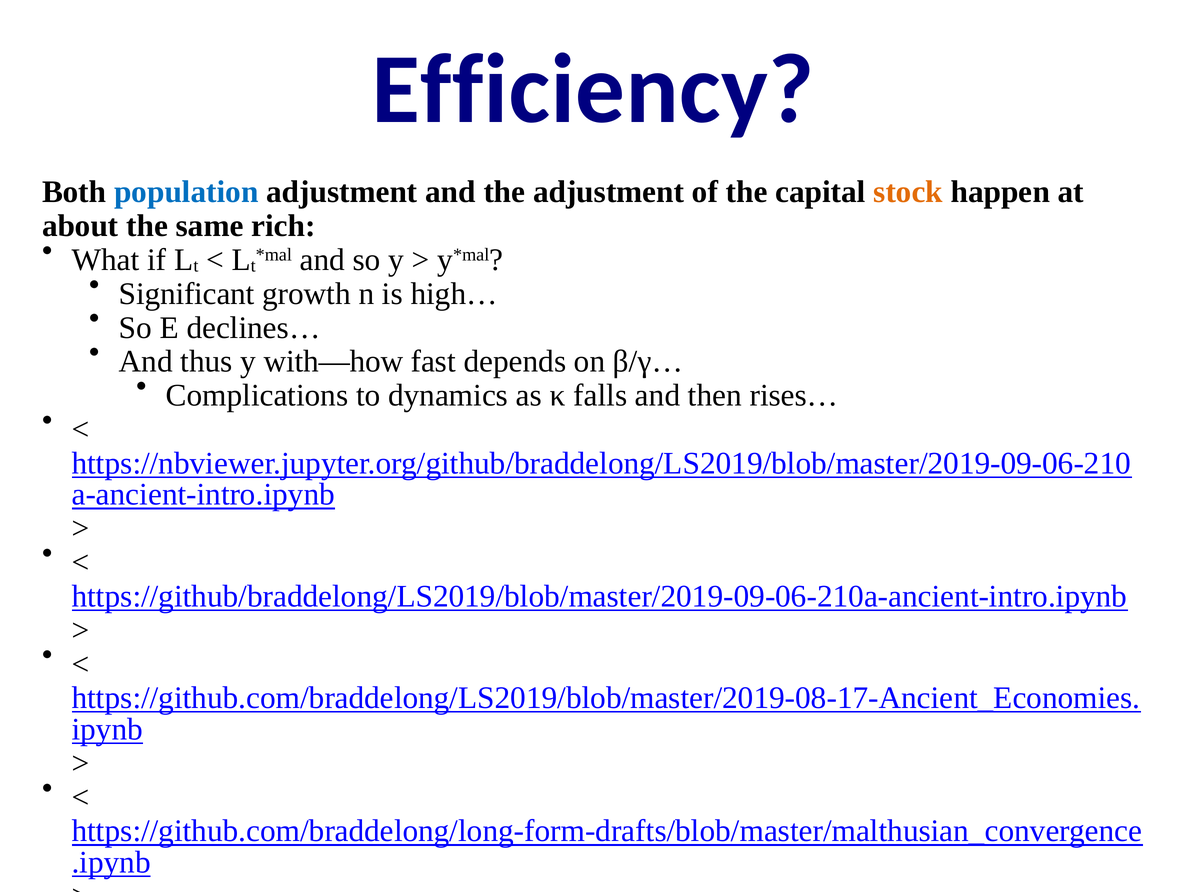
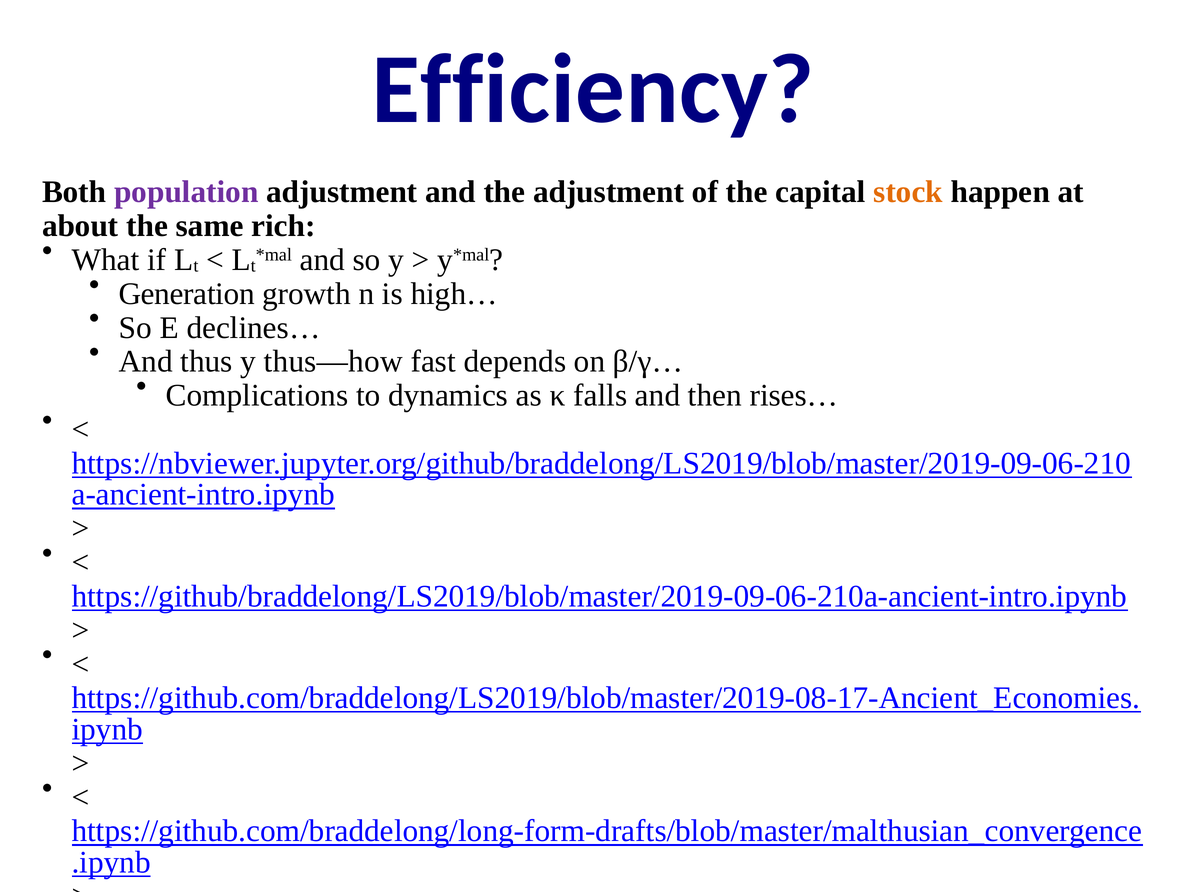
population colour: blue -> purple
Significant: Significant -> Generation
with—how: with—how -> thus—how
